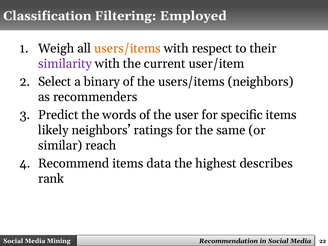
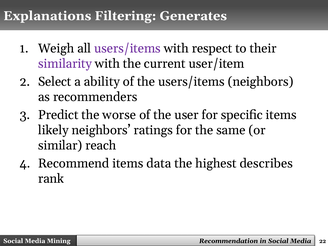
Classification: Classification -> Explanations
Employed: Employed -> Generates
users/items at (127, 48) colour: orange -> purple
binary: binary -> ability
words: words -> worse
